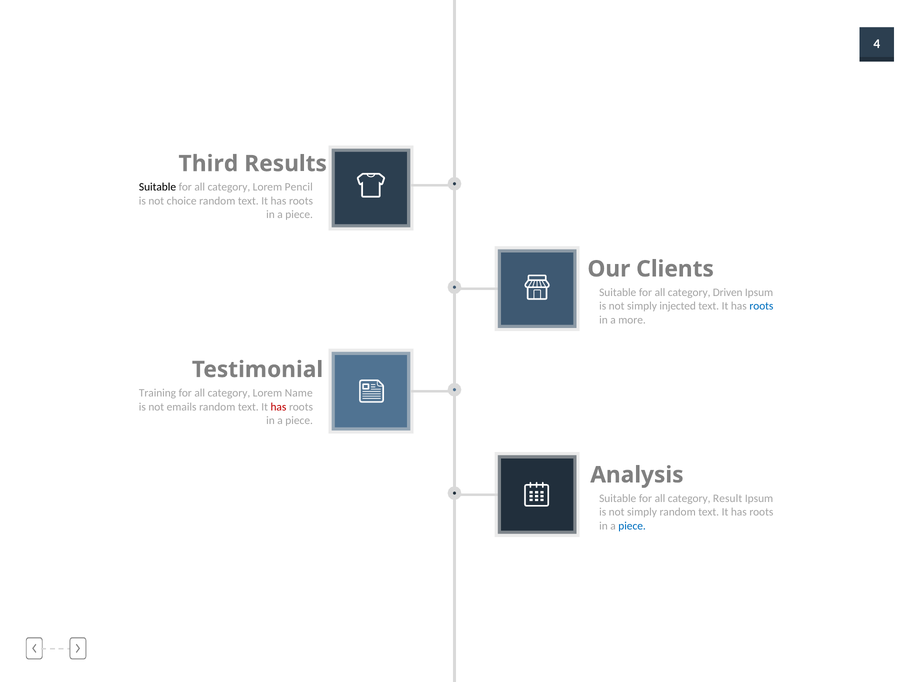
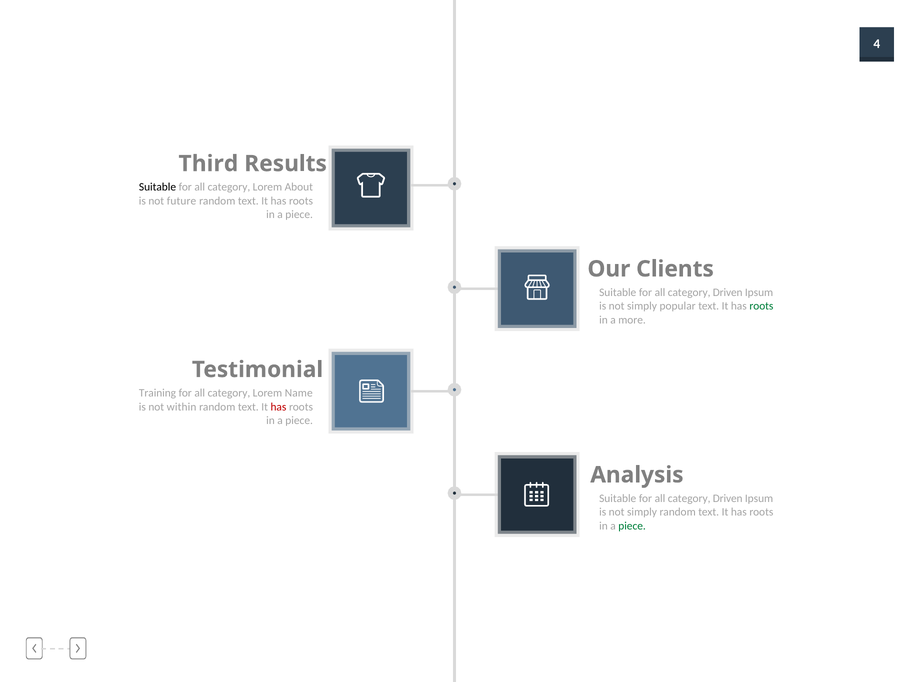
Pencil: Pencil -> About
choice: choice -> future
injected: injected -> popular
roots at (761, 306) colour: blue -> green
emails: emails -> within
Result at (728, 498): Result -> Driven
piece at (632, 526) colour: blue -> green
